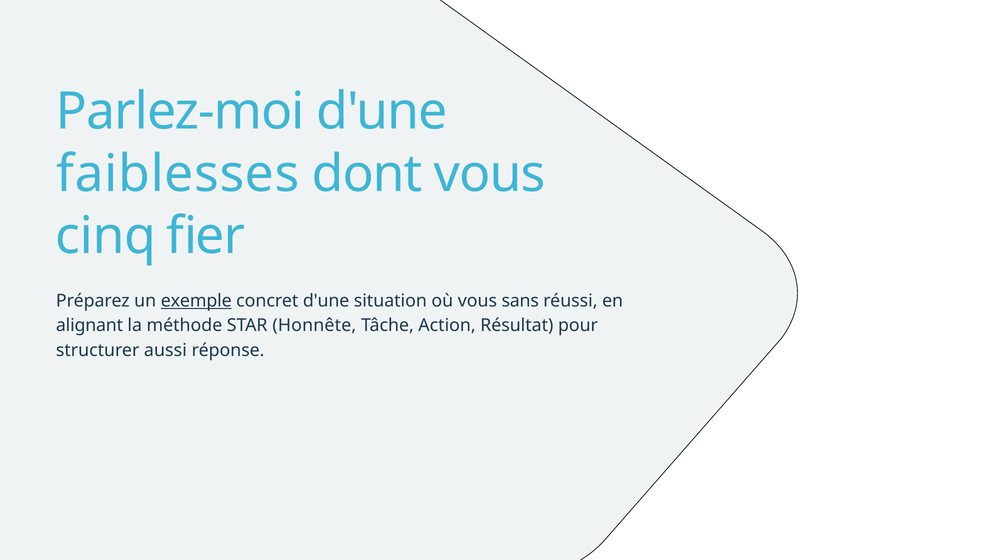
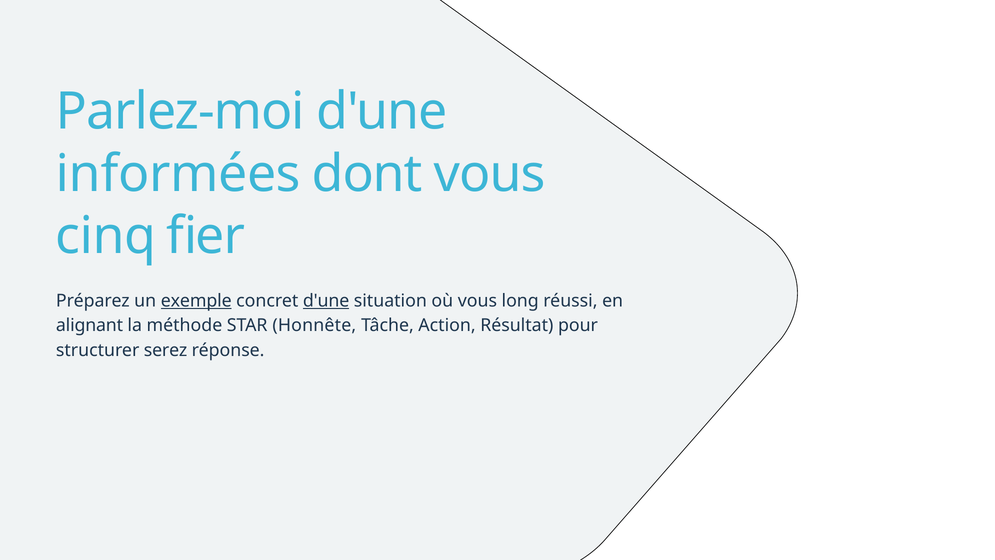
faiblesses: faiblesses -> informées
d'une at (326, 301) underline: none -> present
sans: sans -> long
aussi: aussi -> serez
